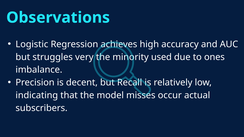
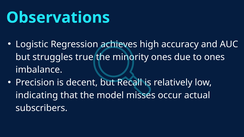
very: very -> true
used at (161, 57): used -> ones
